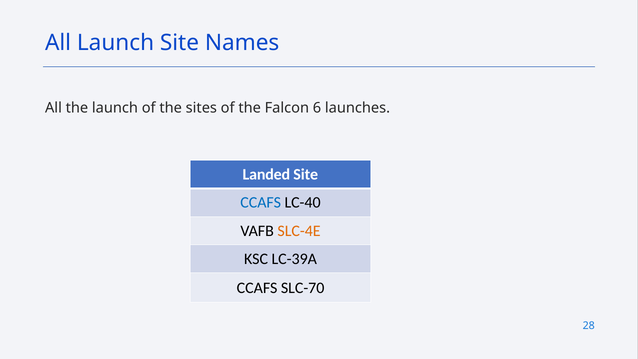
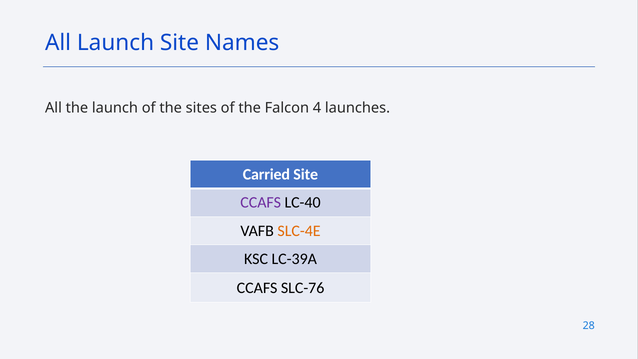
6: 6 -> 4
Landed: Landed -> Carried
CCAFS at (261, 203) colour: blue -> purple
SLC-70: SLC-70 -> SLC-76
